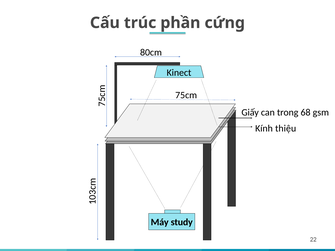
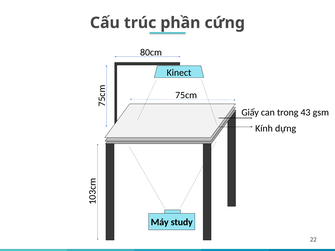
68: 68 -> 43
thiệu: thiệu -> dựng
